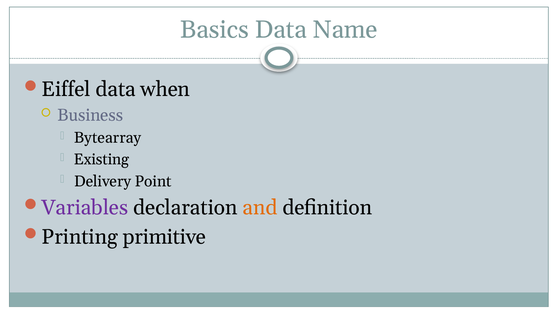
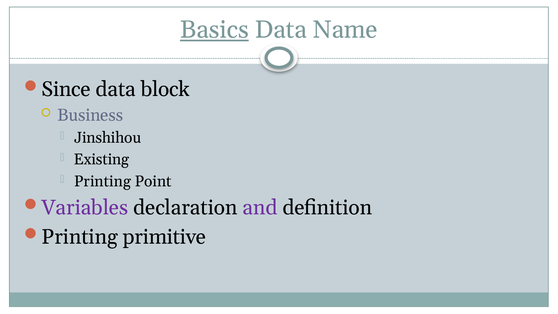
Basics underline: none -> present
Eiffel: Eiffel -> Since
when: when -> block
Bytearray: Bytearray -> Jinshihou
Delivery at (103, 181): Delivery -> Printing
and colour: orange -> purple
